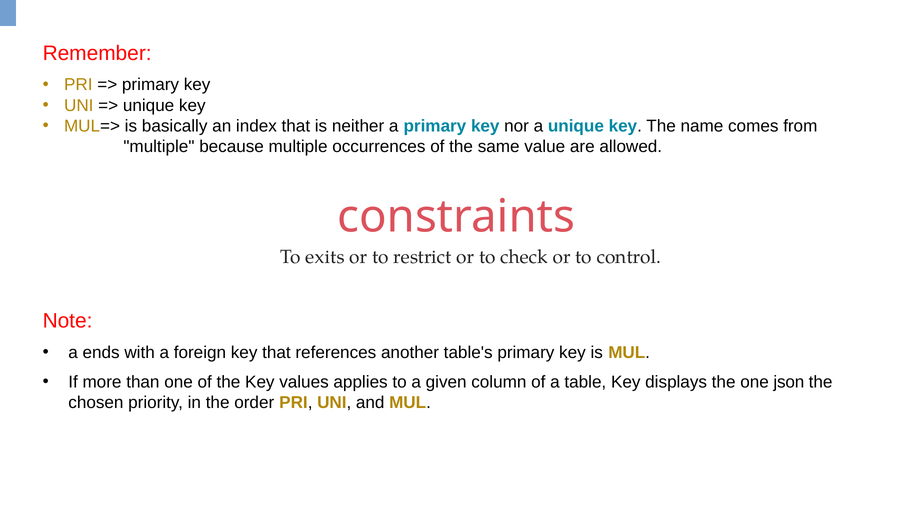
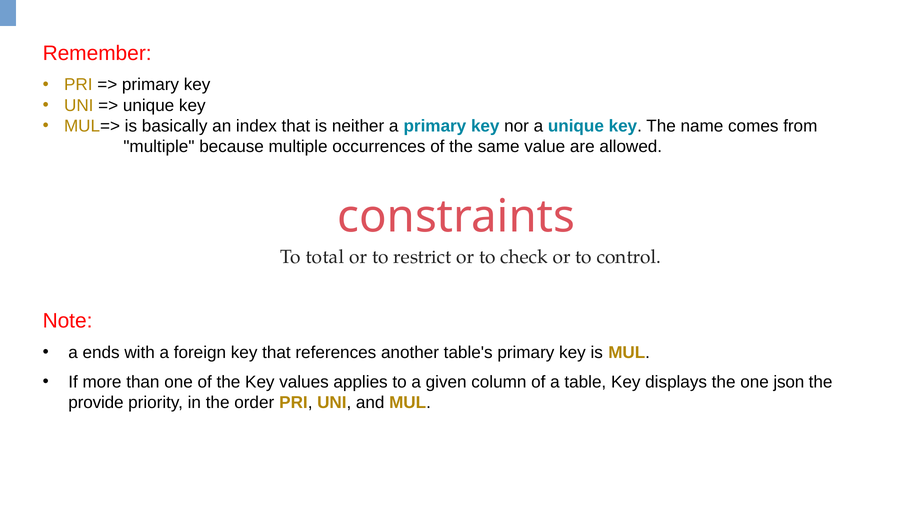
exits: exits -> total
chosen: chosen -> provide
